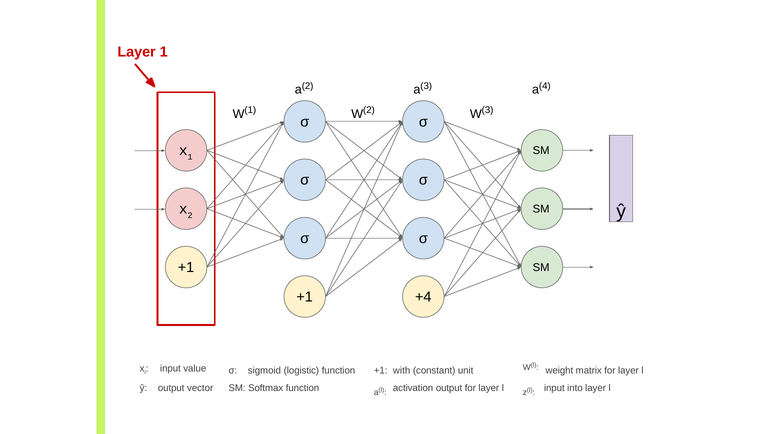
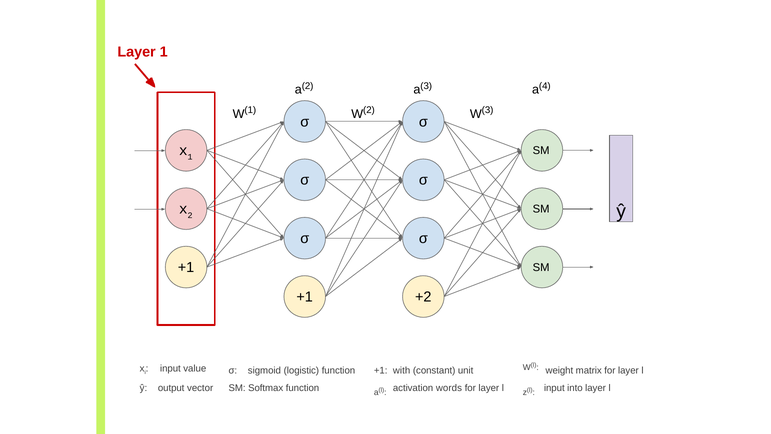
+4: +4 -> +2
activation output: output -> words
